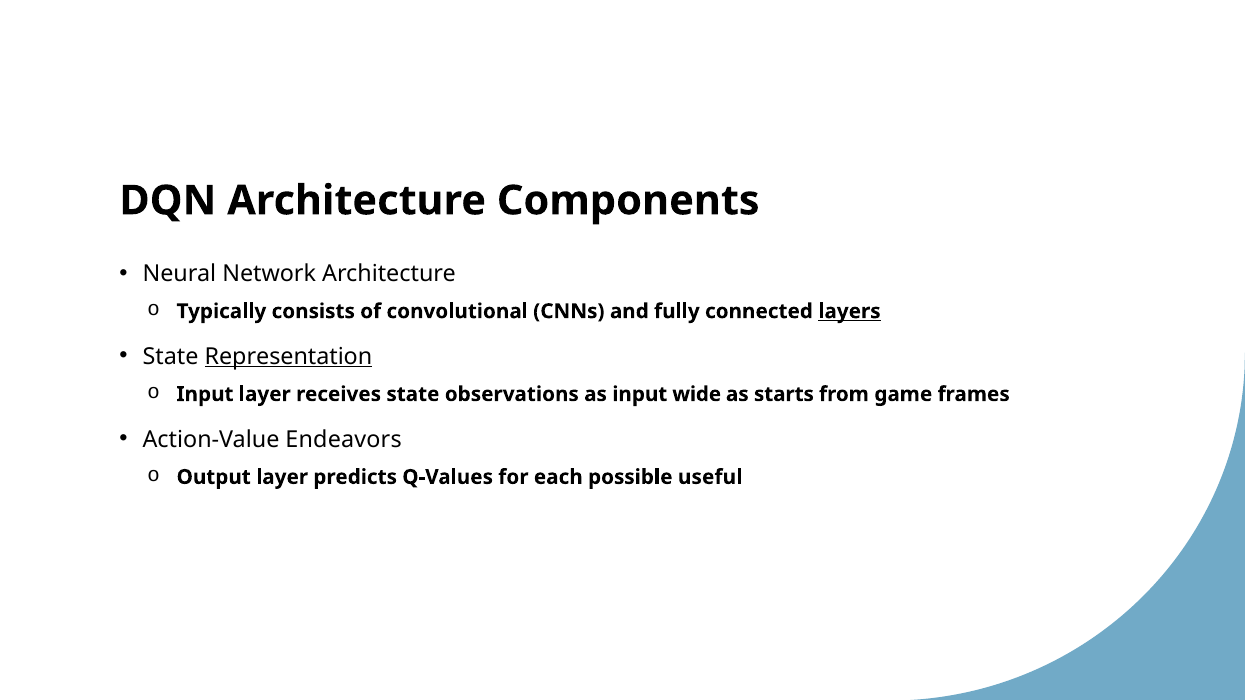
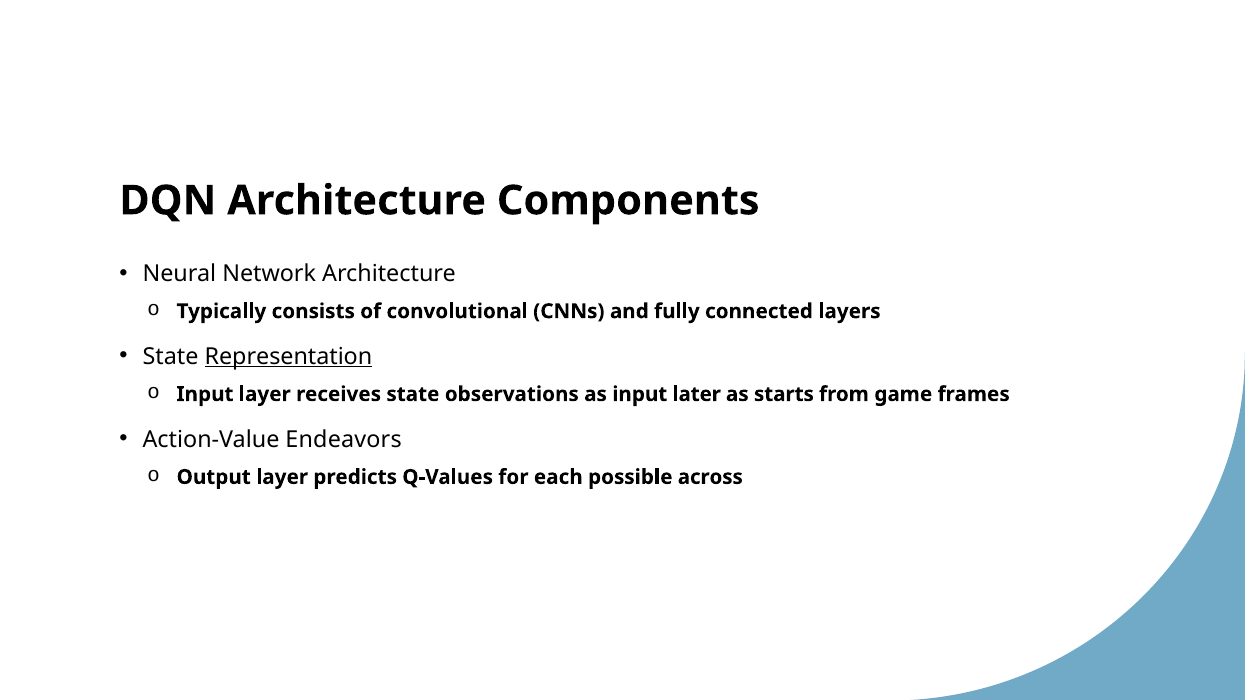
layers underline: present -> none
wide: wide -> later
useful: useful -> across
